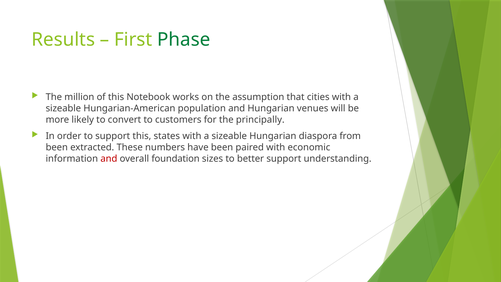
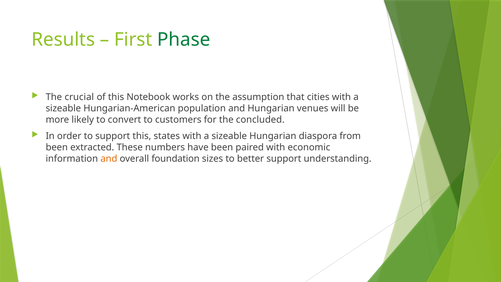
million: million -> crucial
principally: principally -> concluded
and at (109, 159) colour: red -> orange
